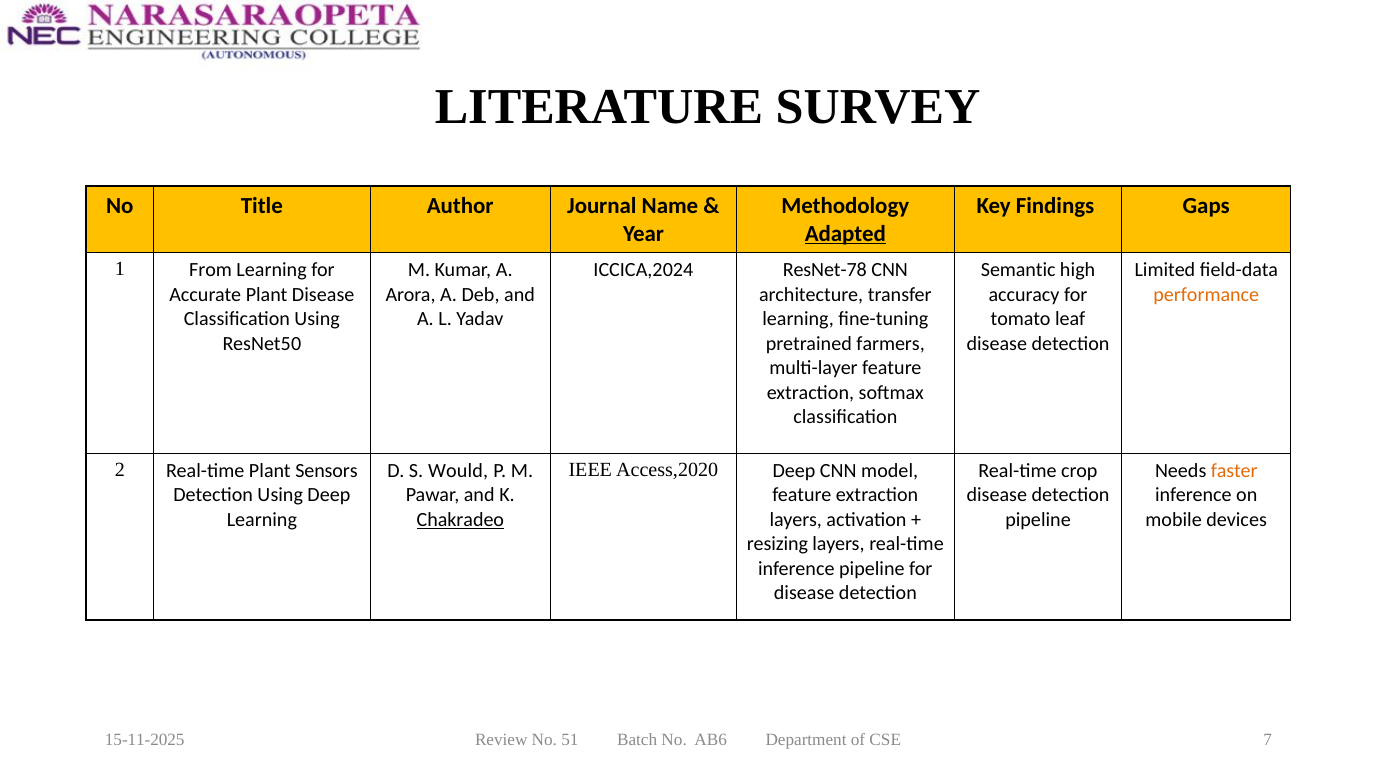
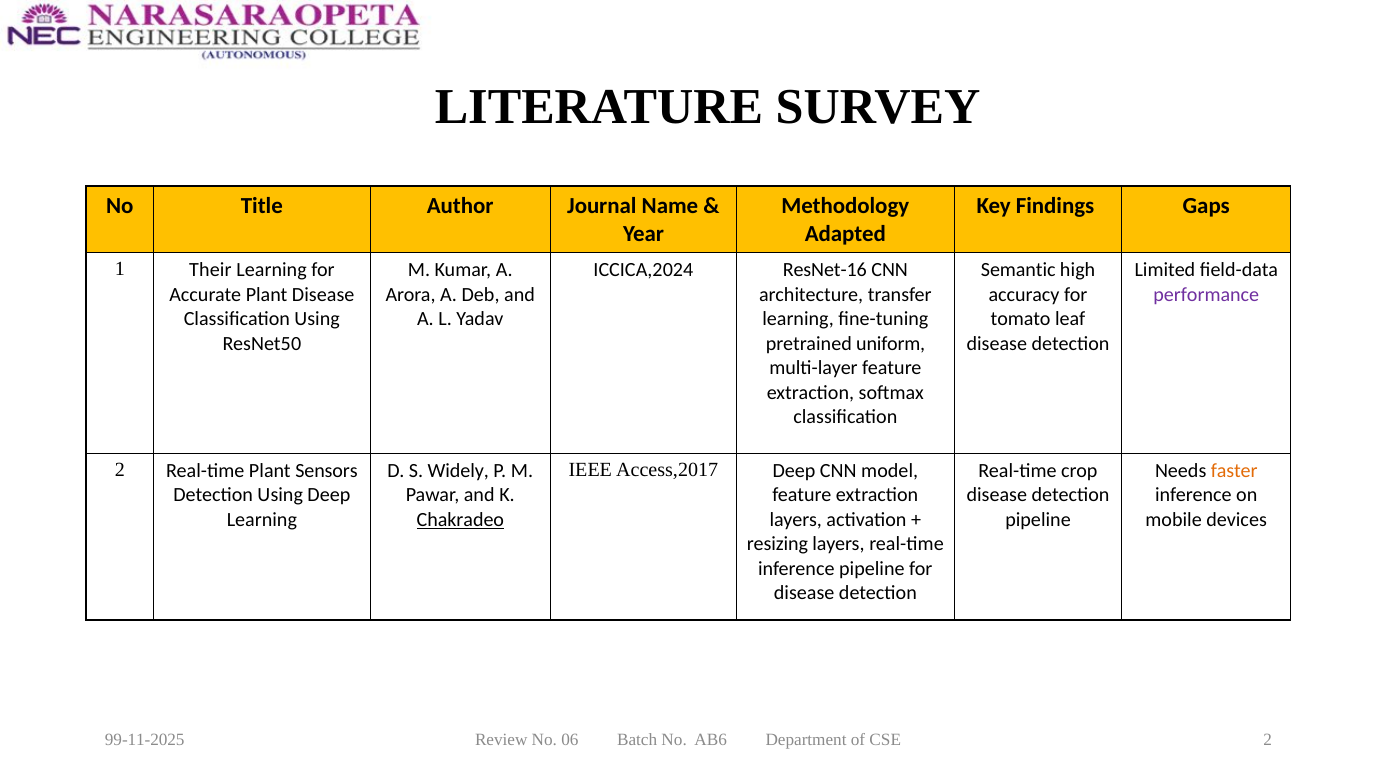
Adapted underline: present -> none
From: From -> Their
ResNet-78: ResNet-78 -> ResNet-16
performance colour: orange -> purple
farmers: farmers -> uniform
Access,2020: Access,2020 -> Access,2017
Would: Would -> Widely
15-11-2025: 15-11-2025 -> 99-11-2025
51: 51 -> 06
CSE 7: 7 -> 2
